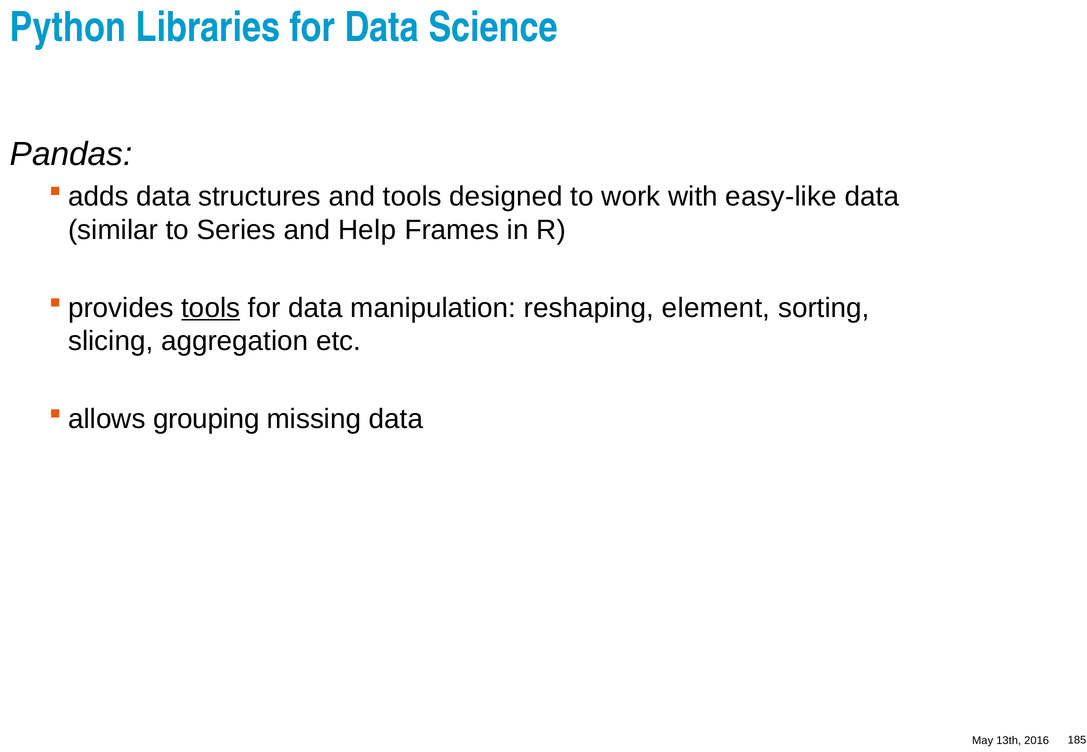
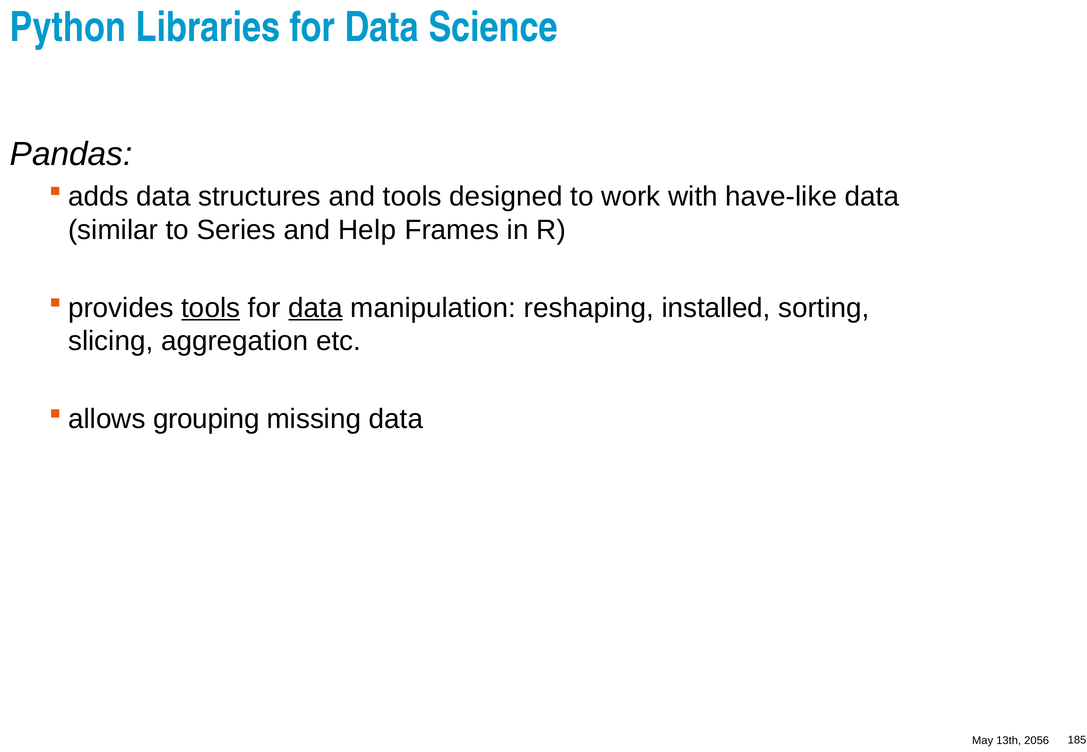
easy-like: easy-like -> have-like
data at (315, 308) underline: none -> present
element: element -> installed
2016: 2016 -> 2056
